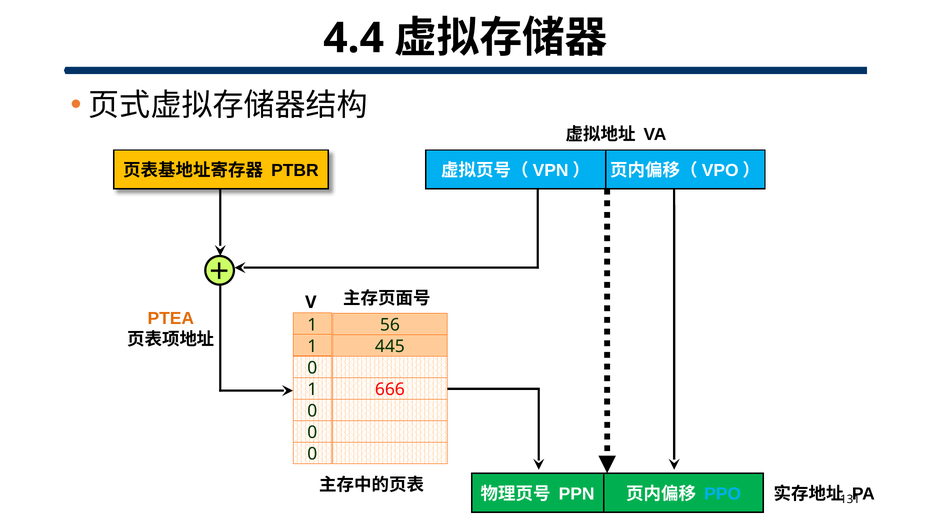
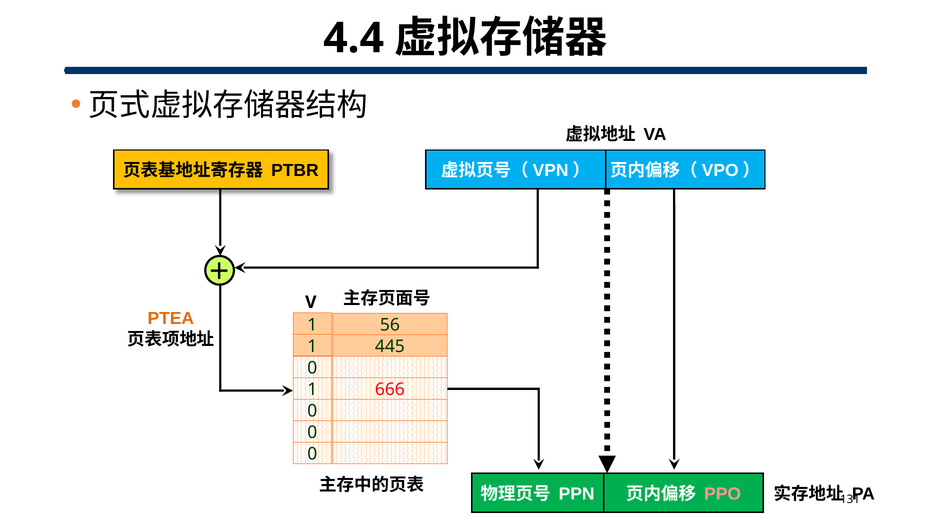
PPO colour: light blue -> pink
